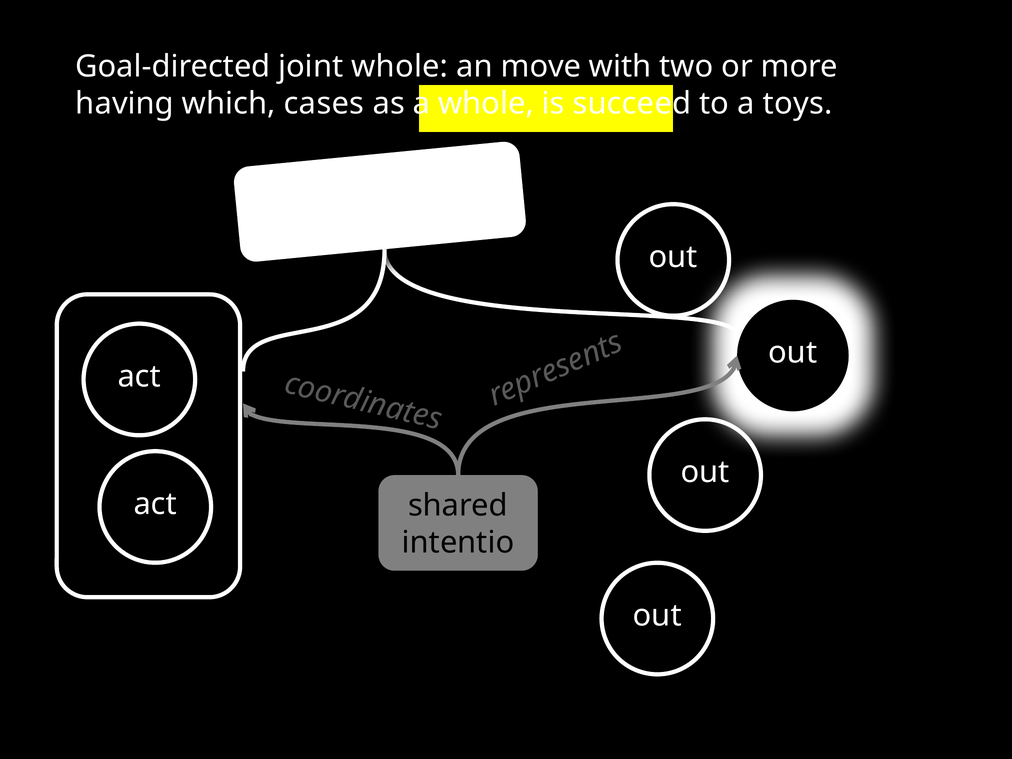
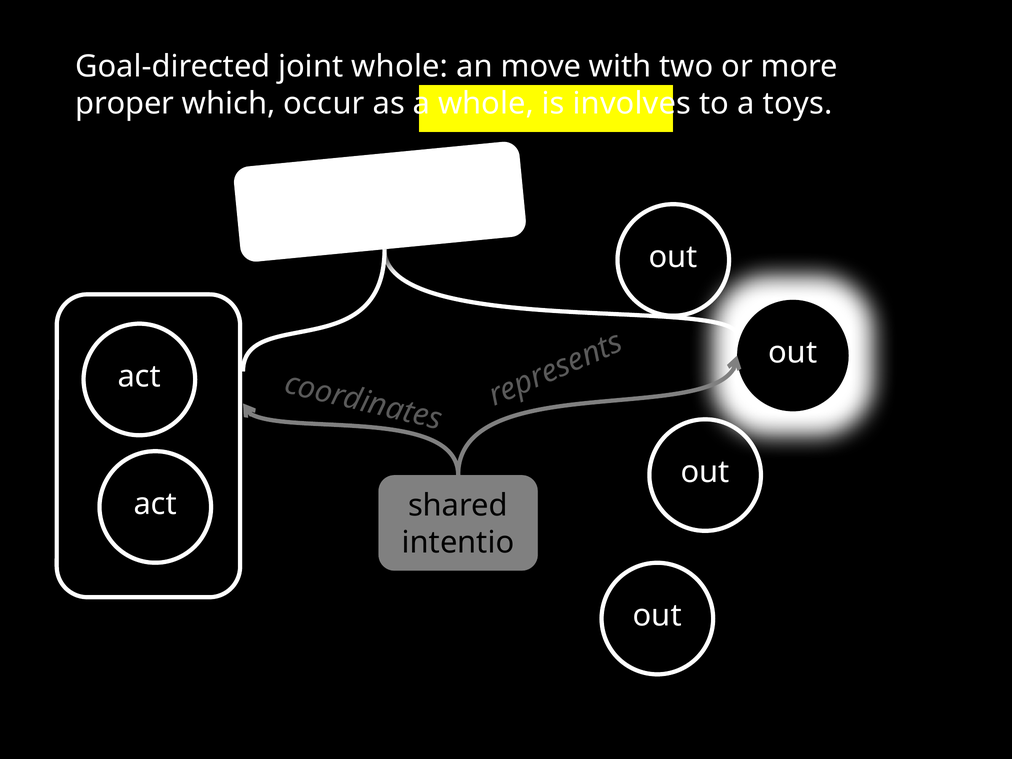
having: having -> proper
cases: cases -> occur
succeed: succeed -> involves
